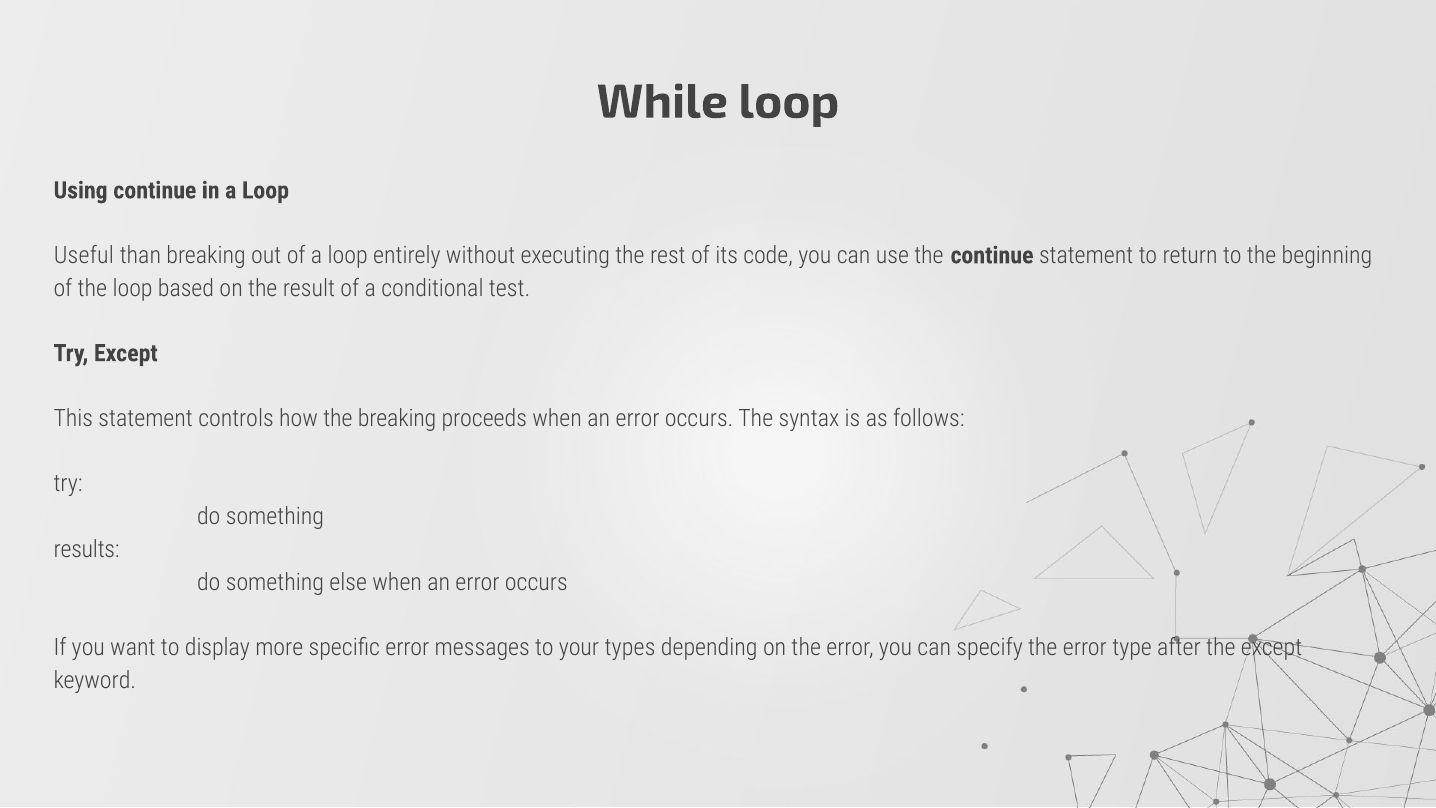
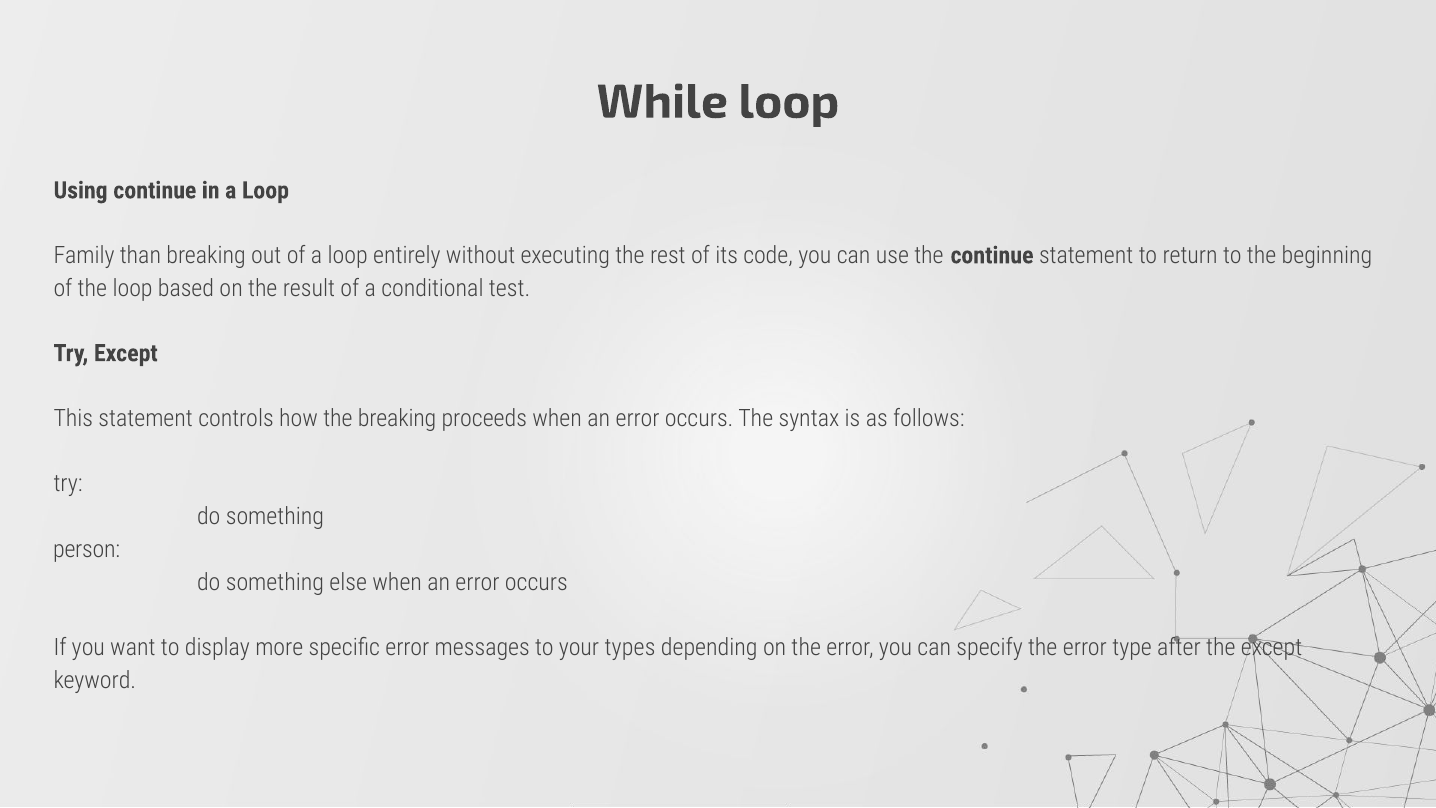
Useful: Useful -> Family
results: results -> person
